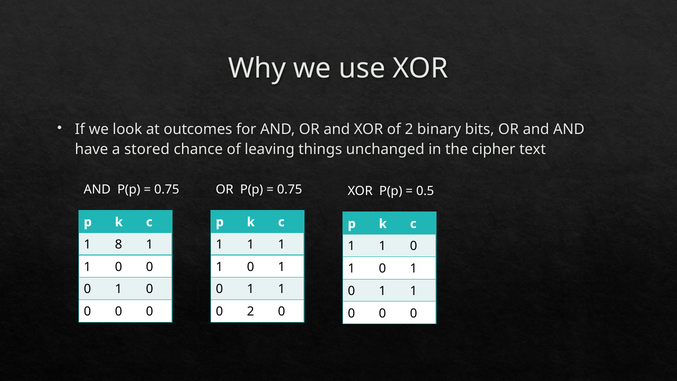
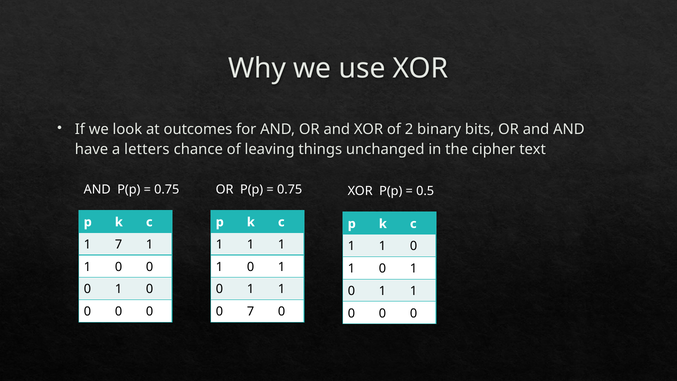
stored: stored -> letters
1 8: 8 -> 7
0 2: 2 -> 7
